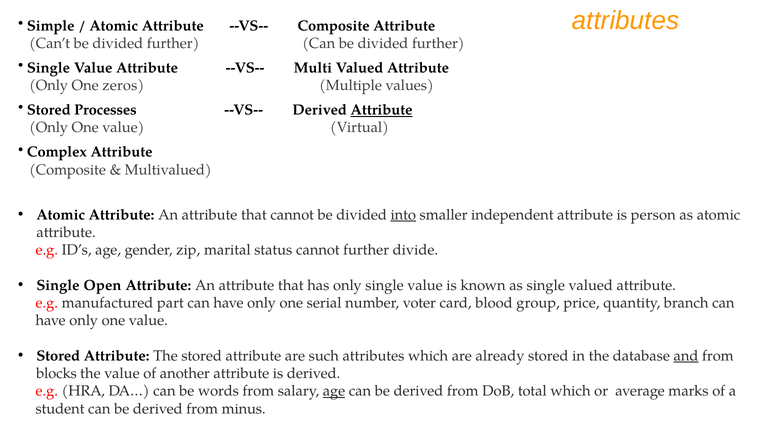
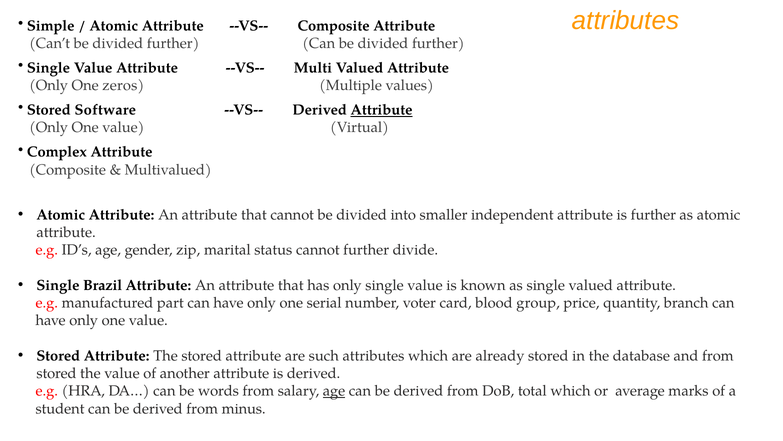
Processes: Processes -> Software
into underline: present -> none
is person: person -> further
Open: Open -> Brazil
and underline: present -> none
blocks at (57, 373): blocks -> stored
